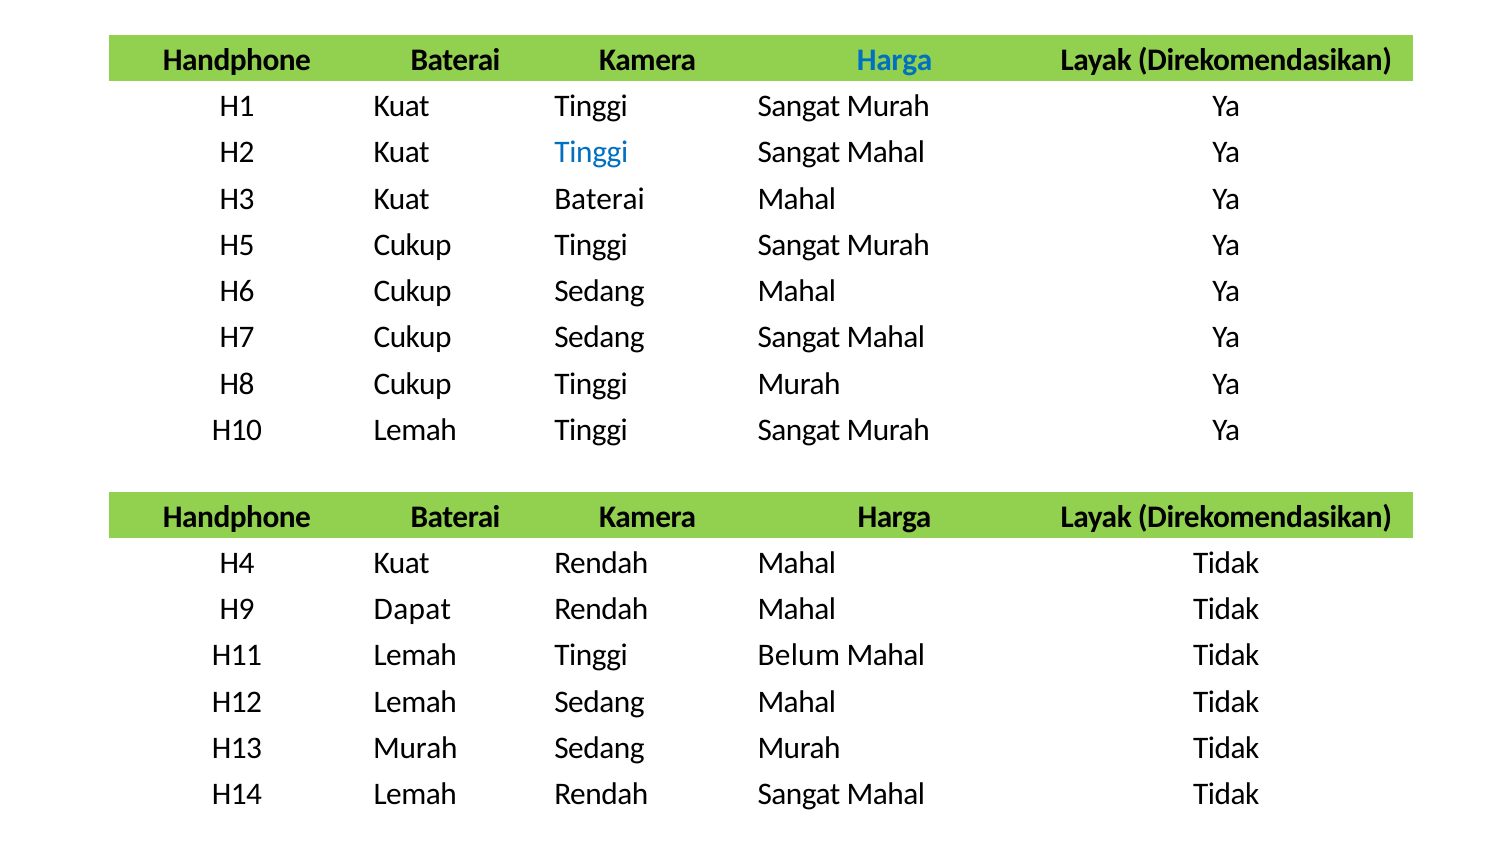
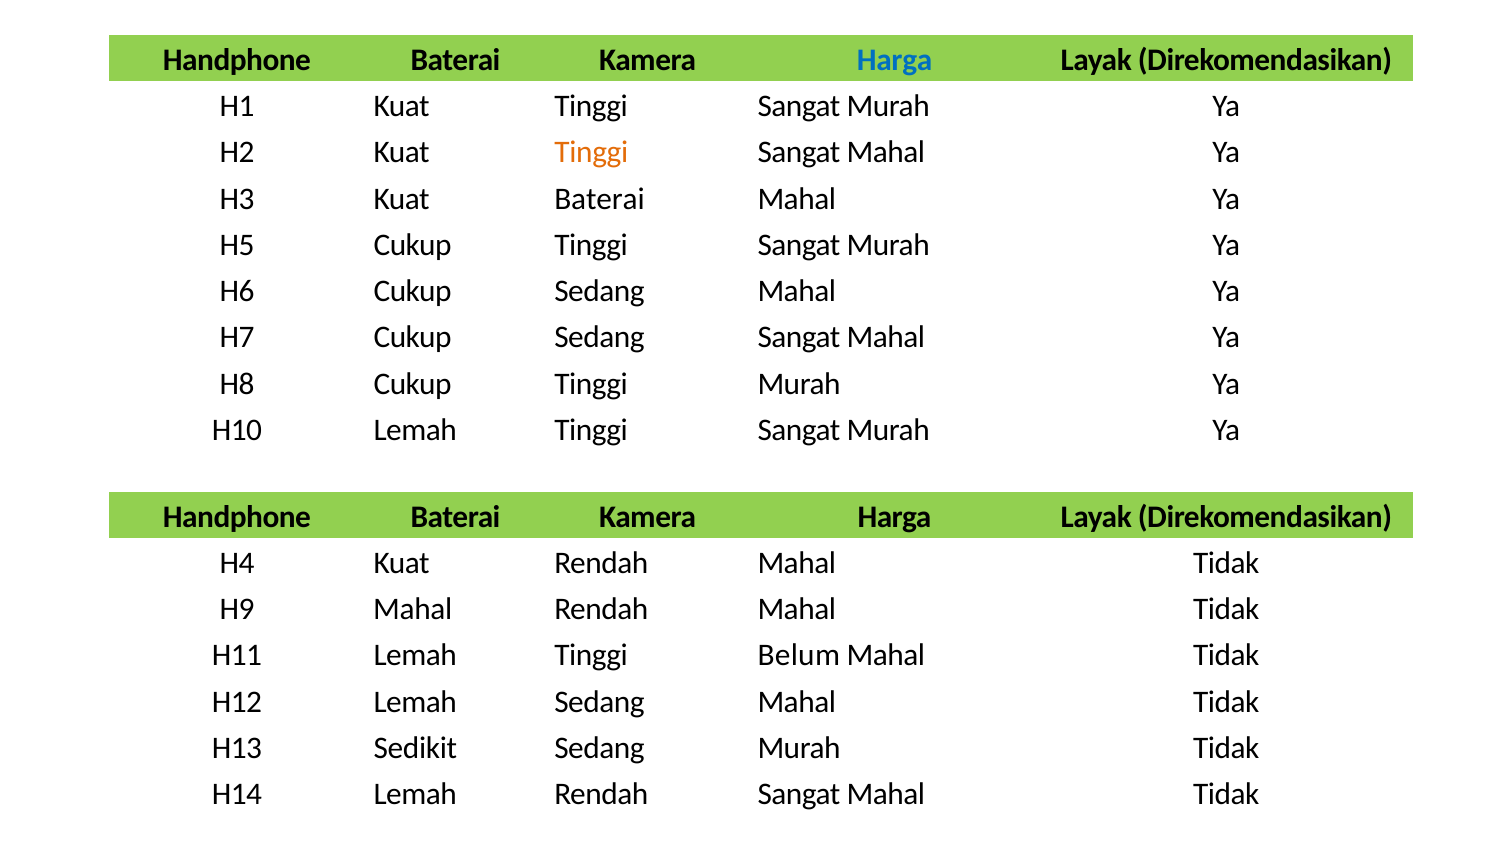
Tinggi at (591, 152) colour: blue -> orange
H9 Dapat: Dapat -> Mahal
H13 Murah: Murah -> Sedikit
